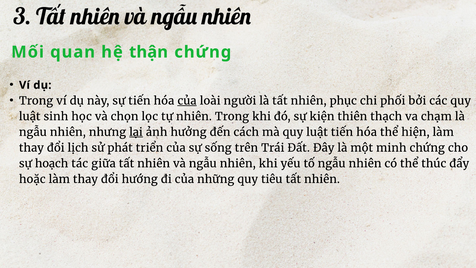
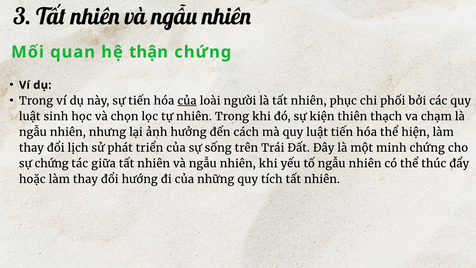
lại underline: present -> none
sự hoạch: hoạch -> chứng
tiêu: tiêu -> tích
